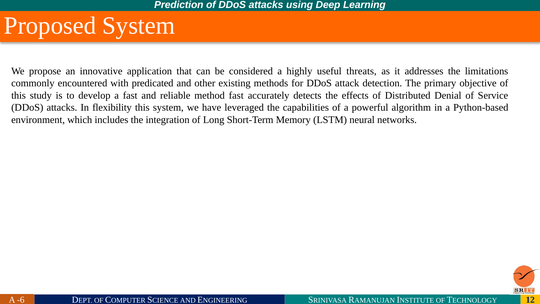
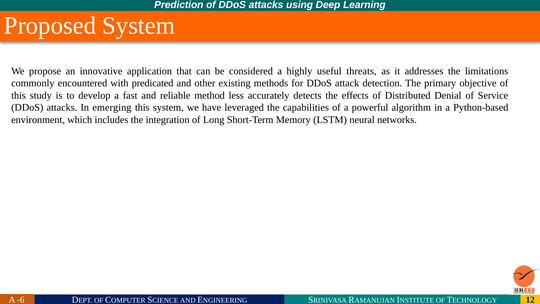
method fast: fast -> less
flexibility: flexibility -> emerging
